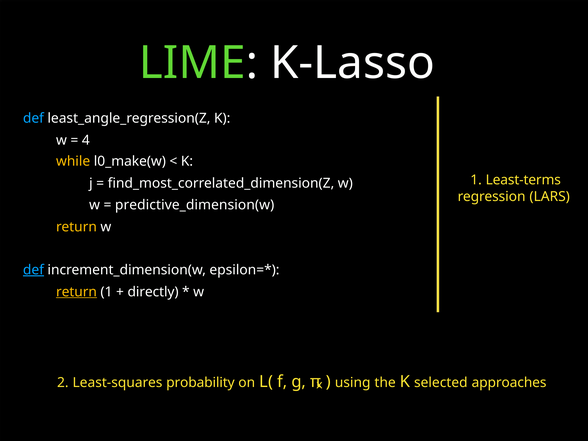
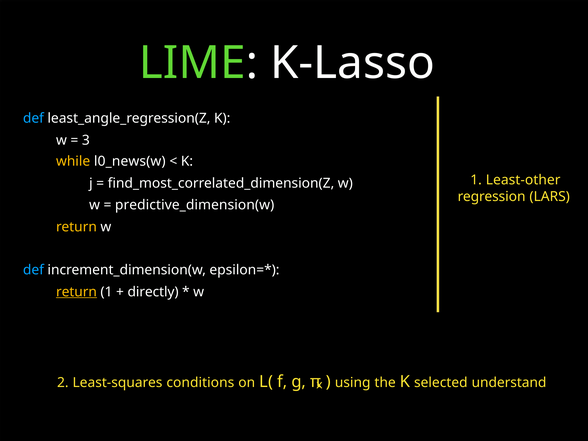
4: 4 -> 3
l0_make(w: l0_make(w -> l0_news(w
Least-terms: Least-terms -> Least-other
def at (33, 270) underline: present -> none
probability: probability -> conditions
approaches: approaches -> understand
